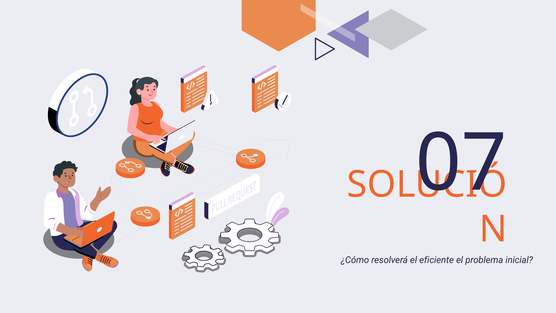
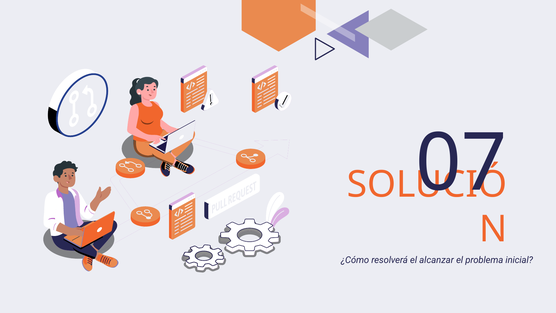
eficiente: eficiente -> alcanzar
